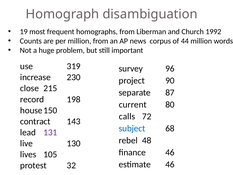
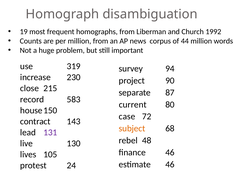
96: 96 -> 94
198: 198 -> 583
calls: calls -> case
subject colour: blue -> orange
32: 32 -> 24
